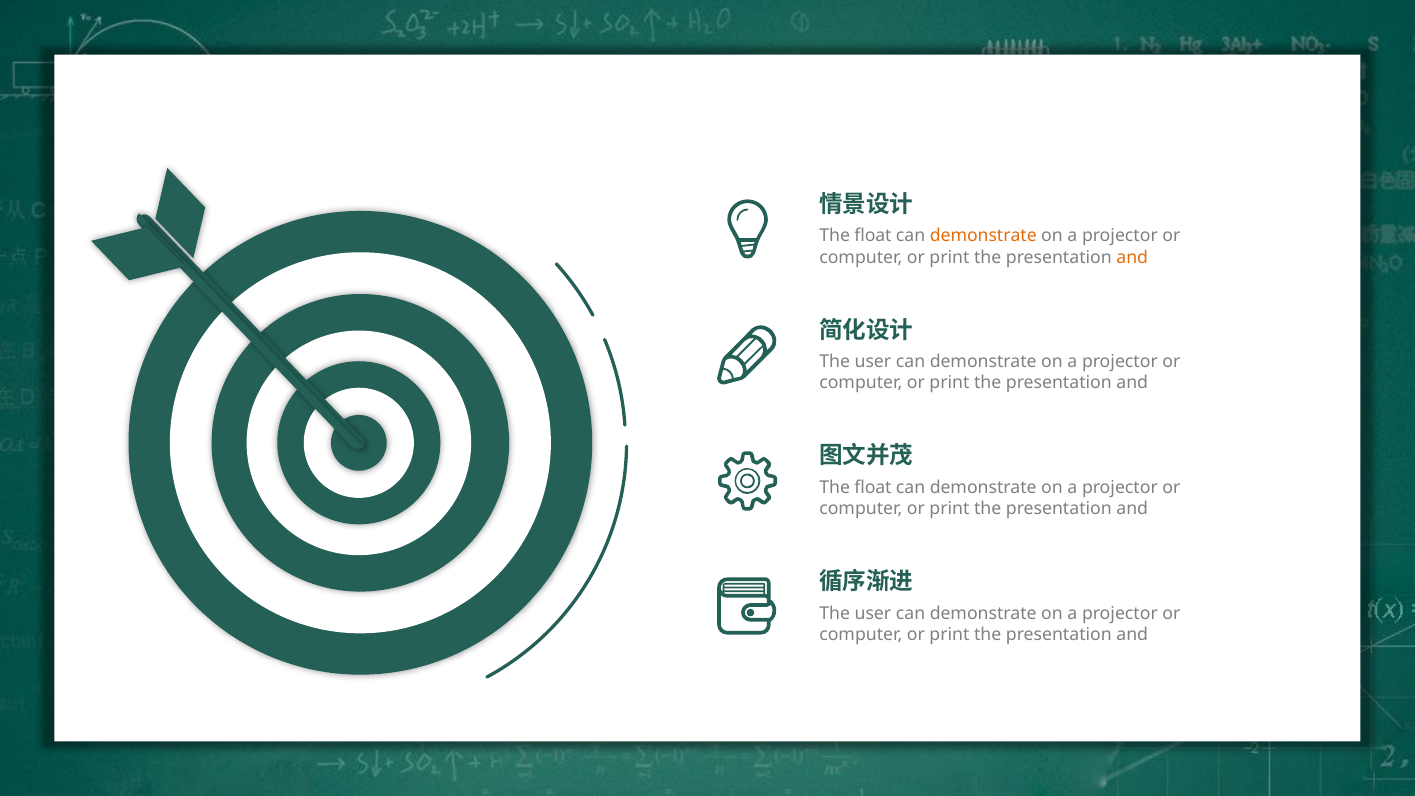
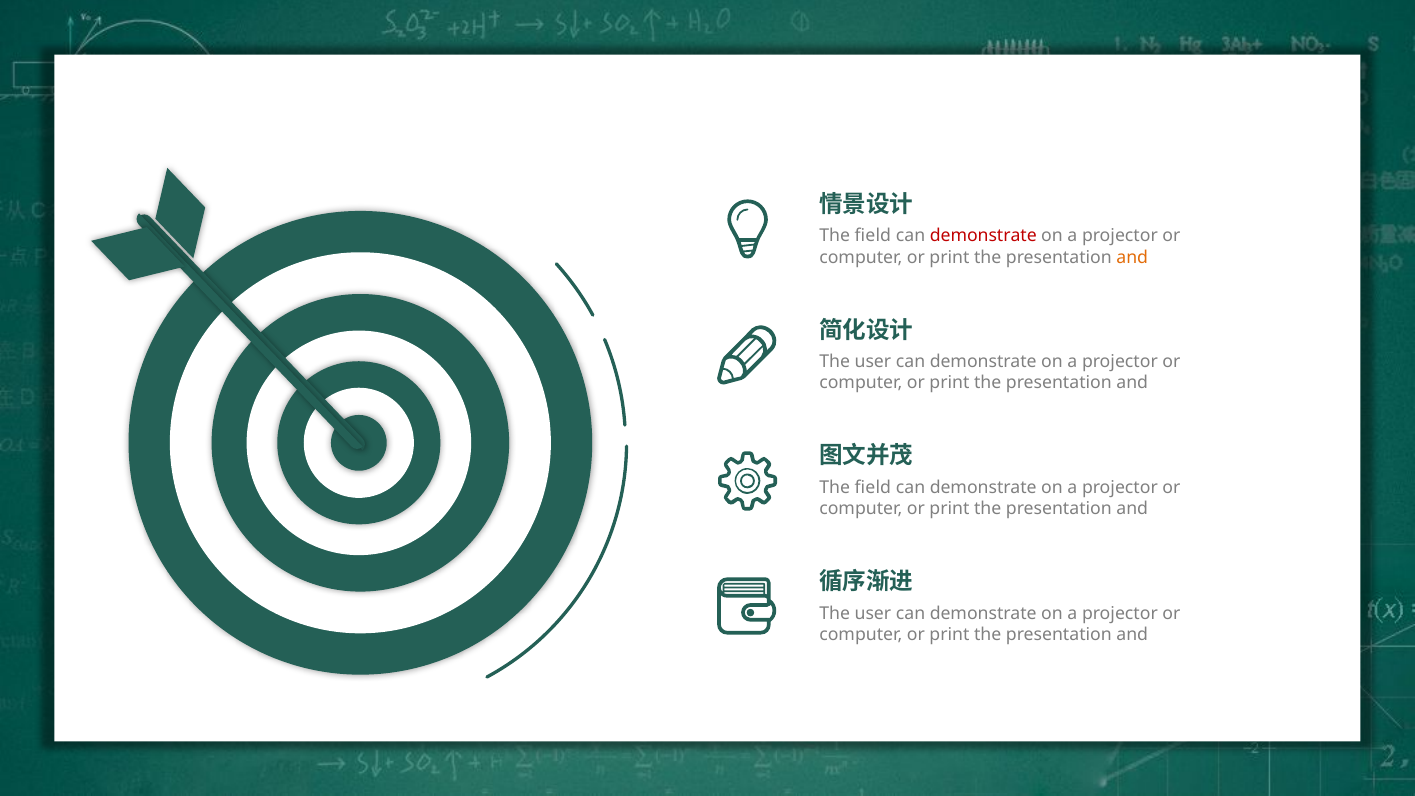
float at (873, 236): float -> field
demonstrate at (983, 236) colour: orange -> red
float at (873, 487): float -> field
